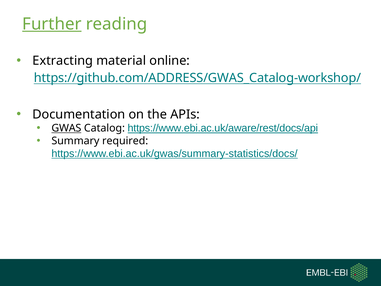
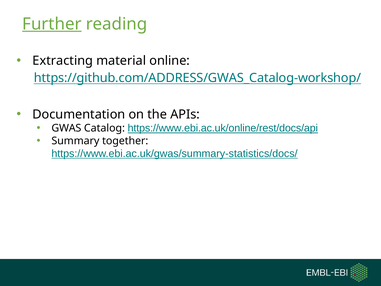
GWAS underline: present -> none
https://www.ebi.ac.uk/aware/rest/docs/api: https://www.ebi.ac.uk/aware/rest/docs/api -> https://www.ebi.ac.uk/online/rest/docs/api
required: required -> together
